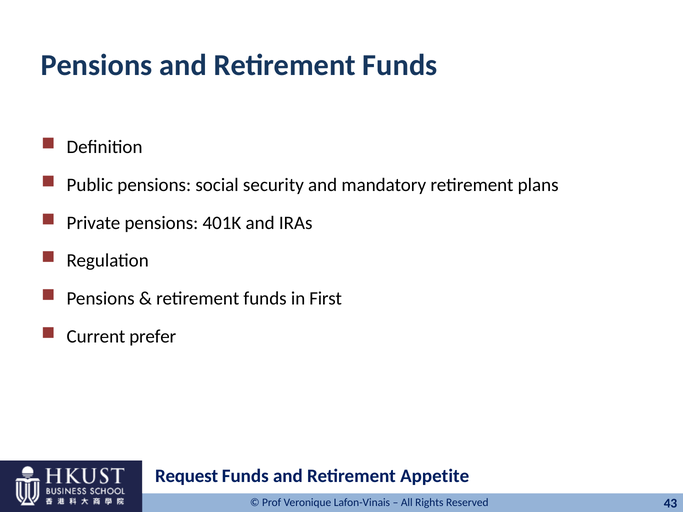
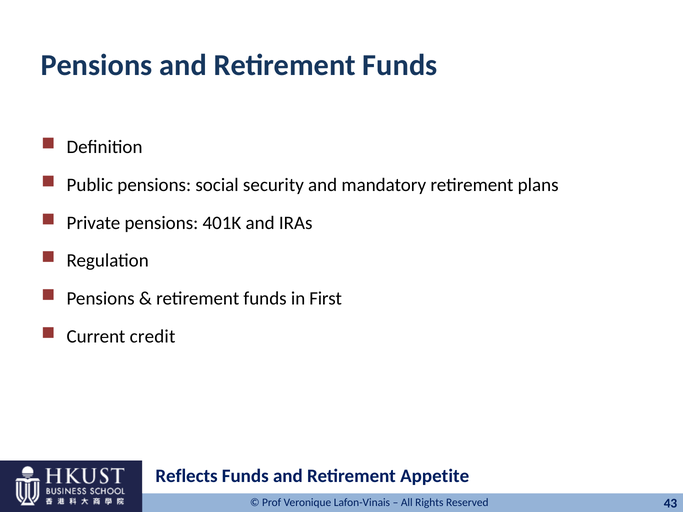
prefer: prefer -> credit
Request: Request -> Reflects
